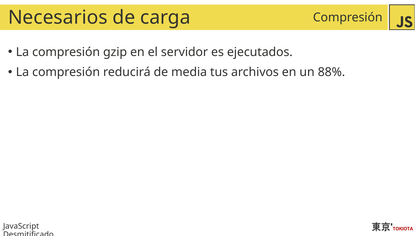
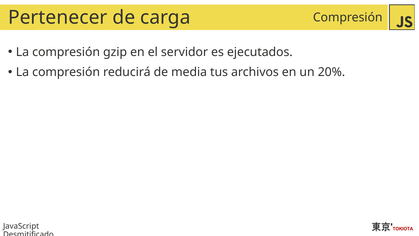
Necesarios: Necesarios -> Pertenecer
88%: 88% -> 20%
